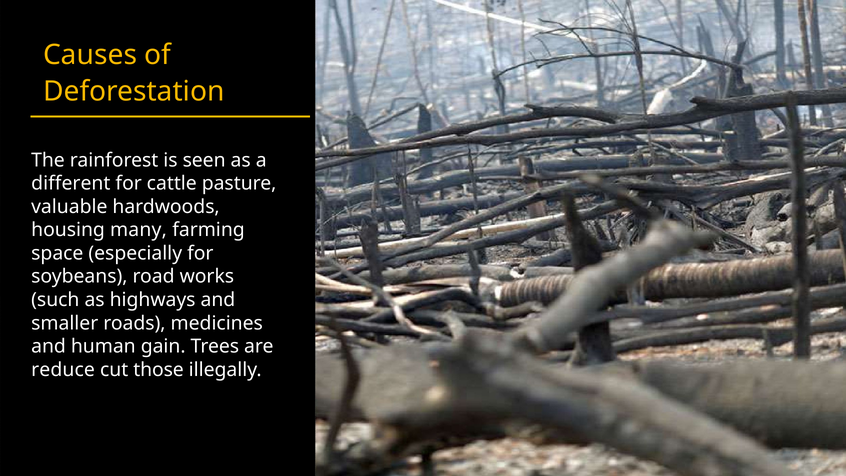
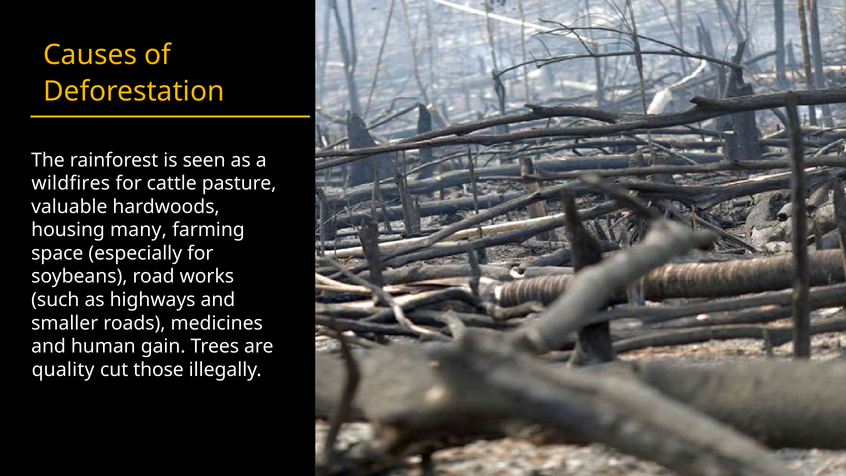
different: different -> wildfires
reduce: reduce -> quality
